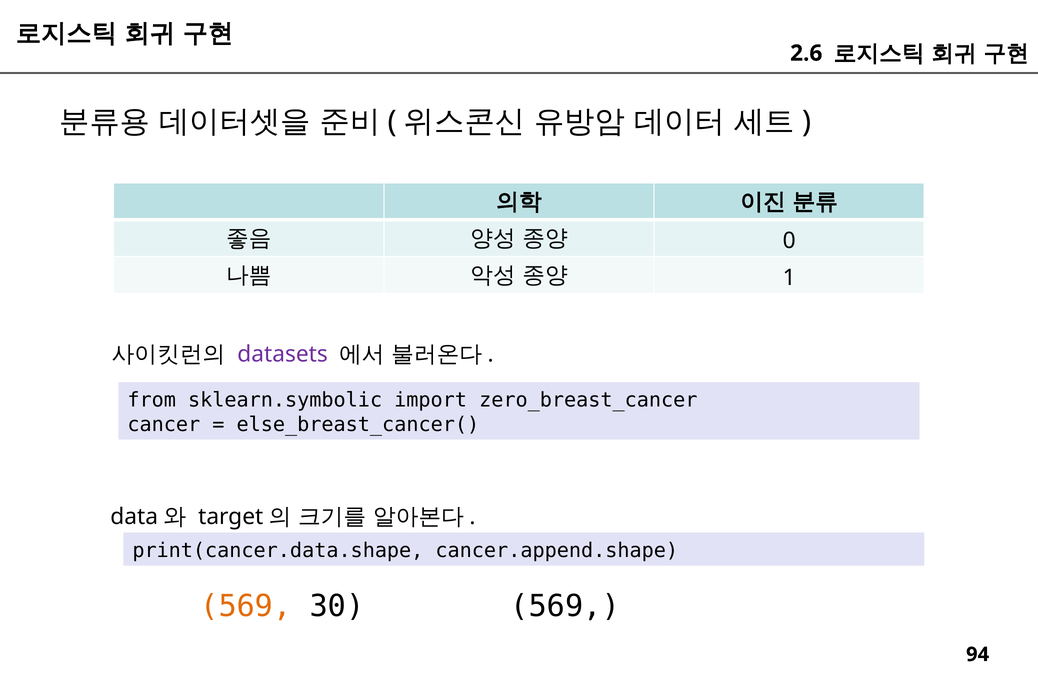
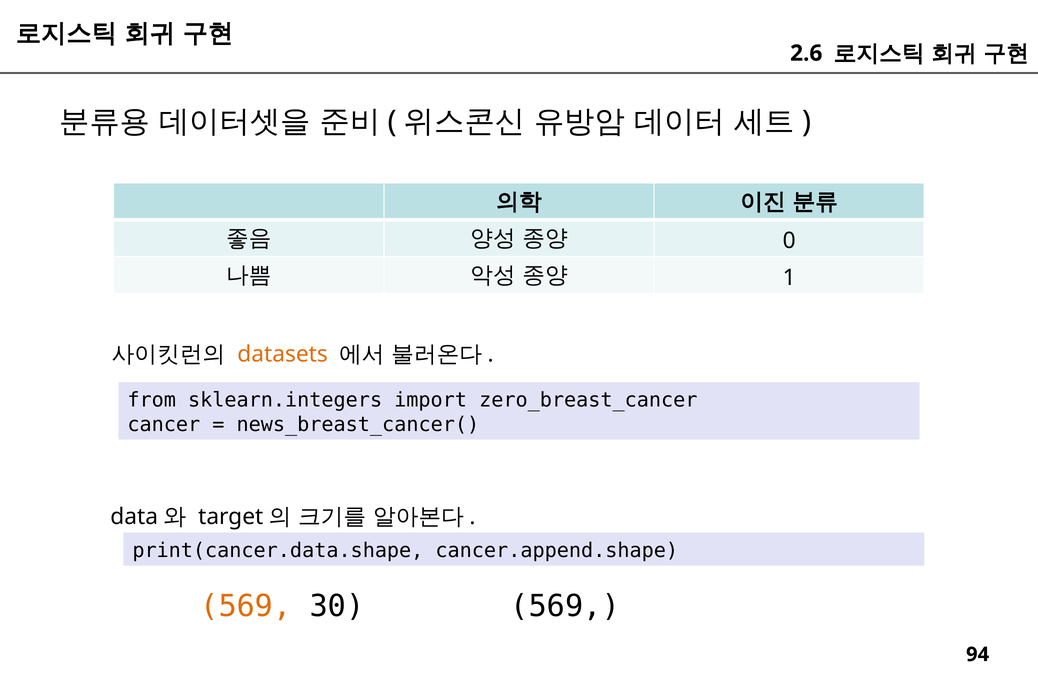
datasets colour: purple -> orange
sklearn.symbolic: sklearn.symbolic -> sklearn.integers
else_breast_cancer(: else_breast_cancer( -> news_breast_cancer(
